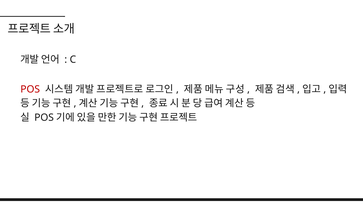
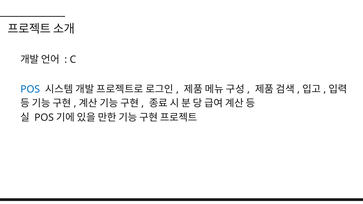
POS at (30, 89) colour: red -> blue
